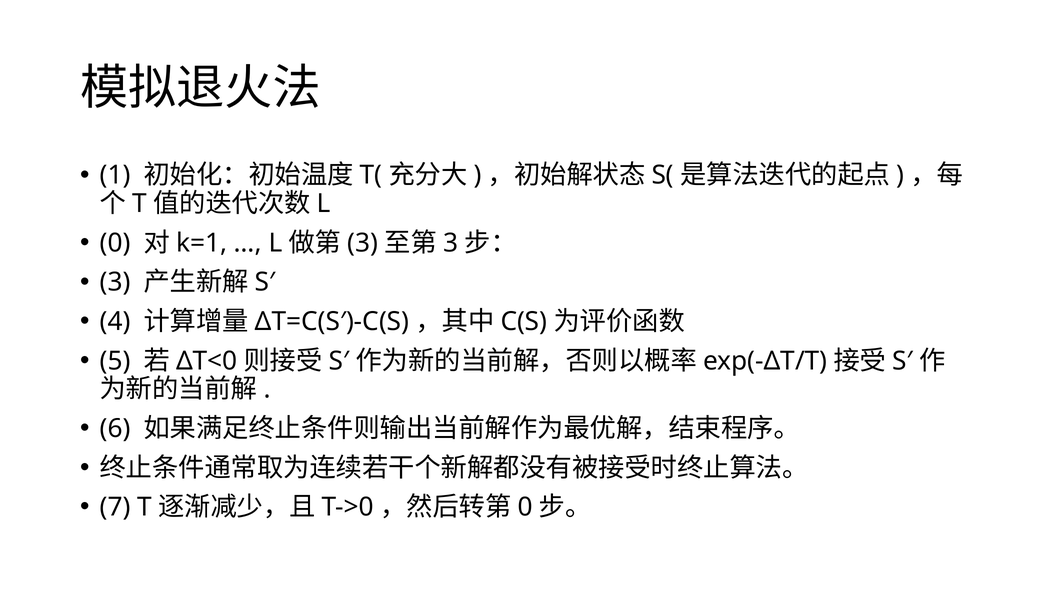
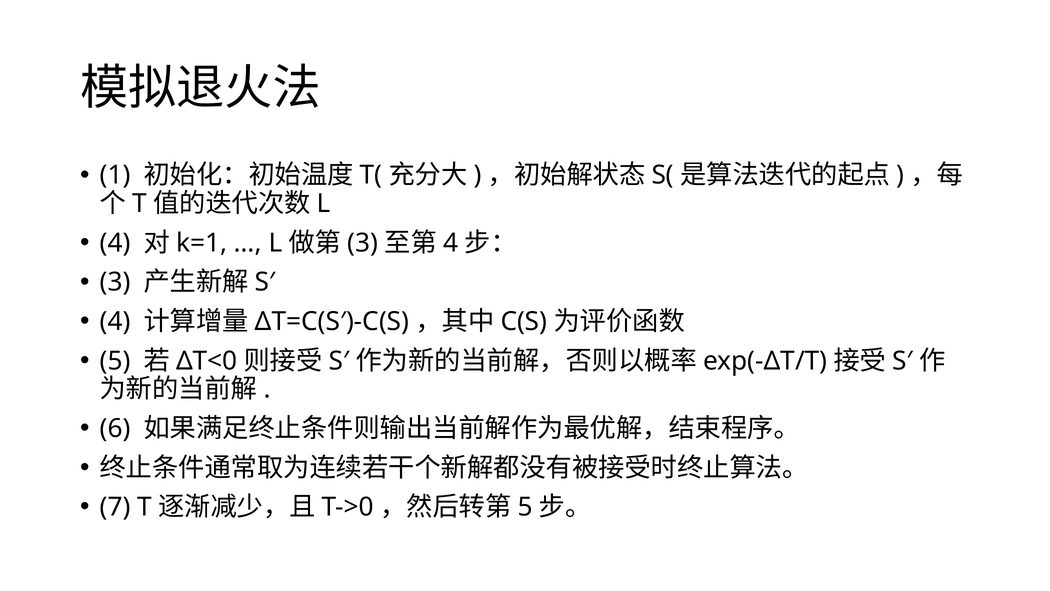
0 at (115, 243): 0 -> 4
3 at (451, 243): 3 -> 4
0 at (525, 507): 0 -> 5
